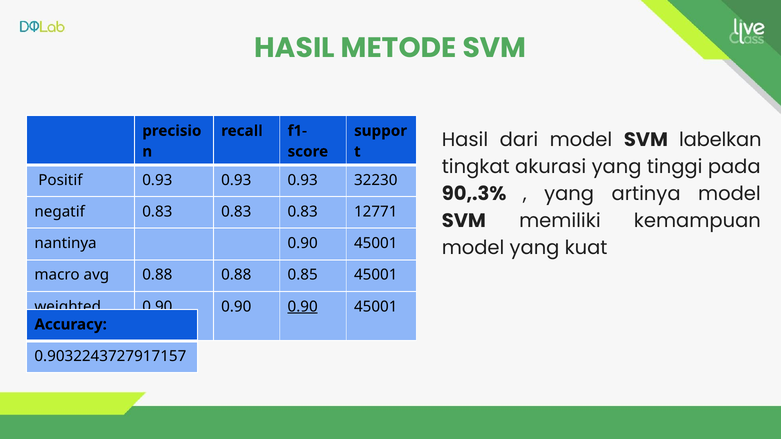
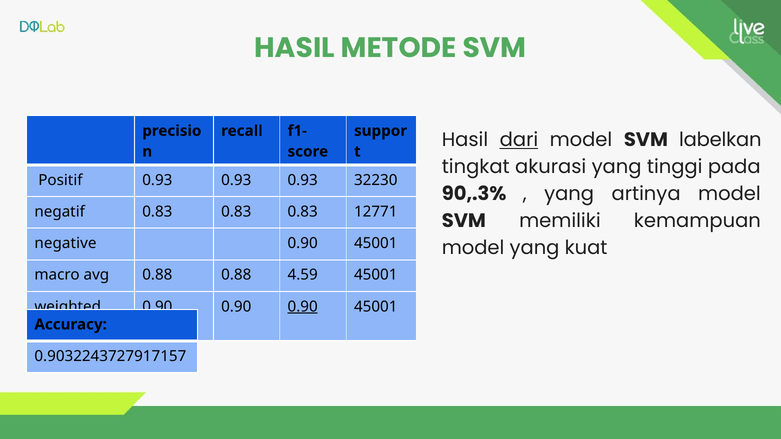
dari underline: none -> present
nantinya: nantinya -> negative
0.85: 0.85 -> 4.59
